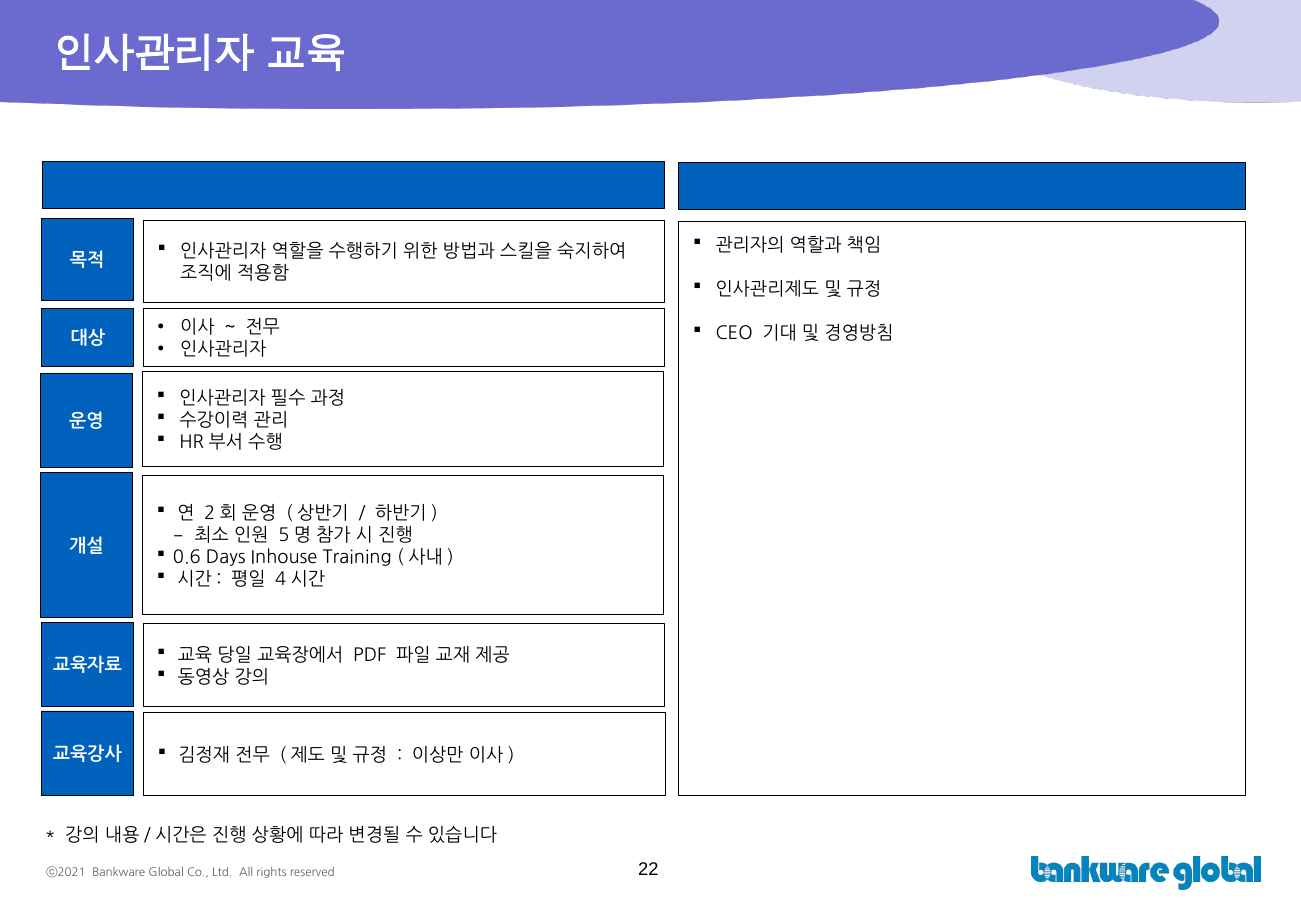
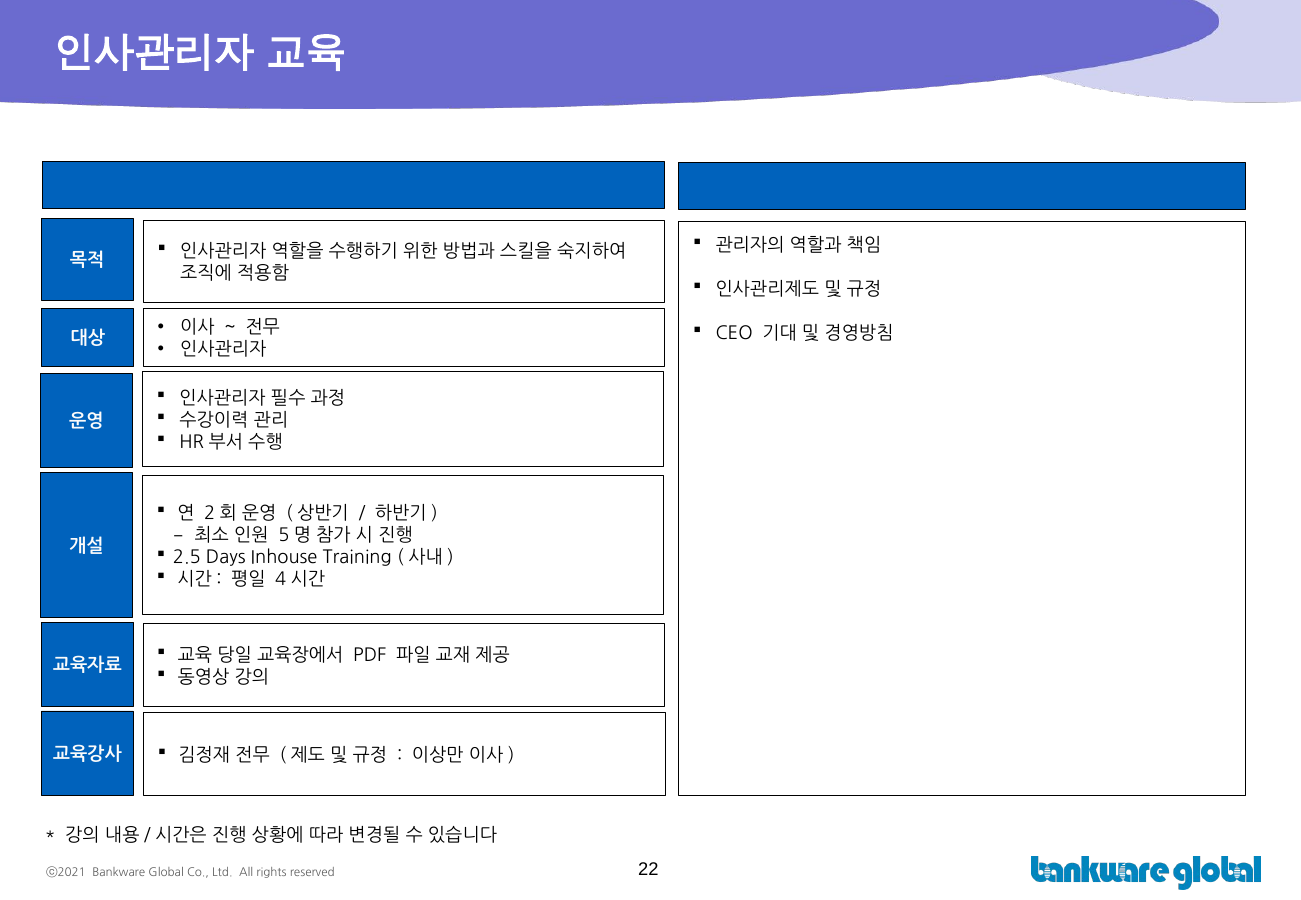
0.6: 0.6 -> 2.5
